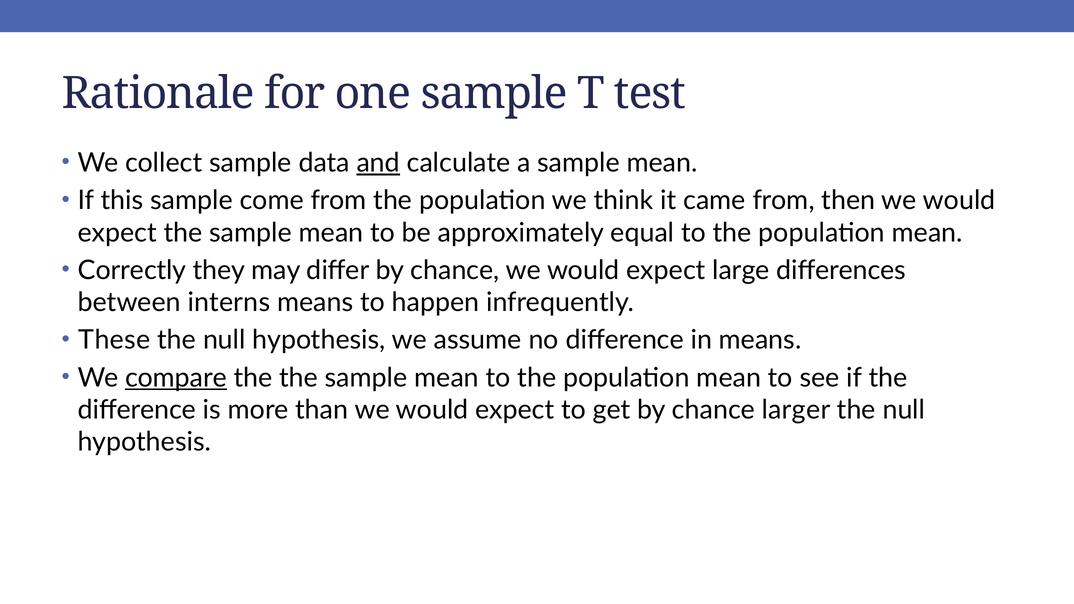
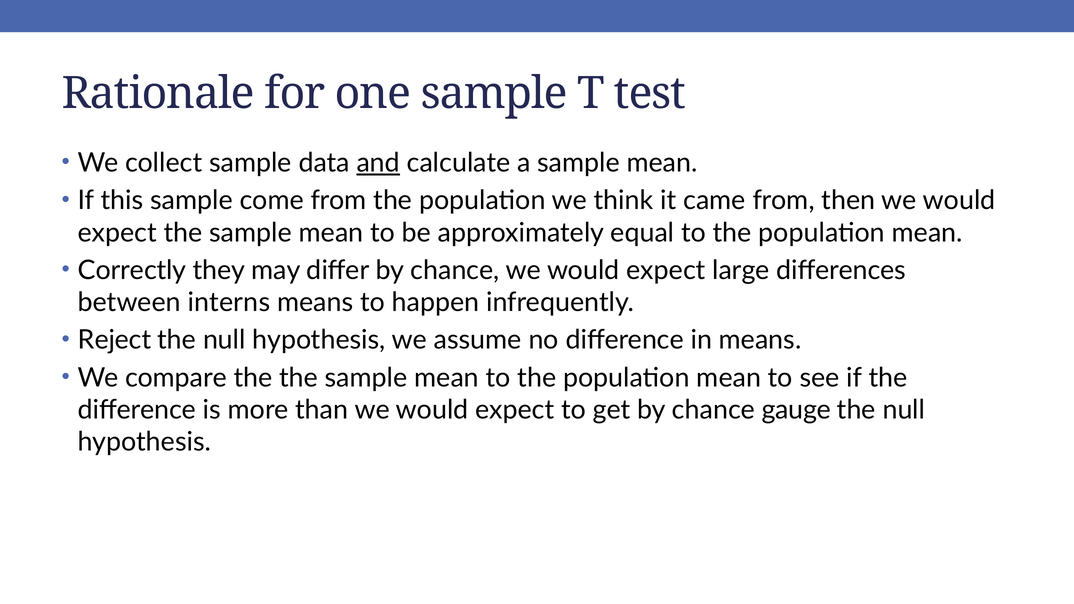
These: These -> Reject
compare underline: present -> none
larger: larger -> gauge
